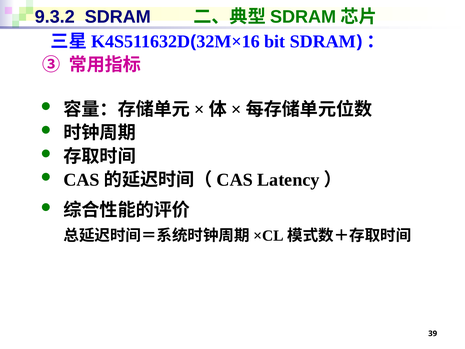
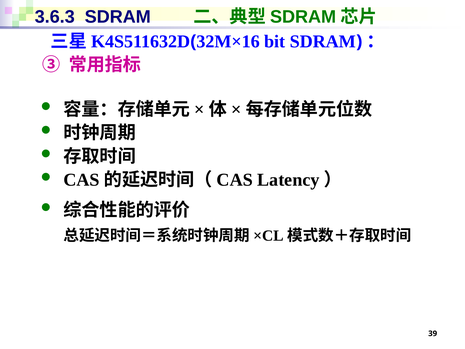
9.3.2: 9.3.2 -> 3.6.3
